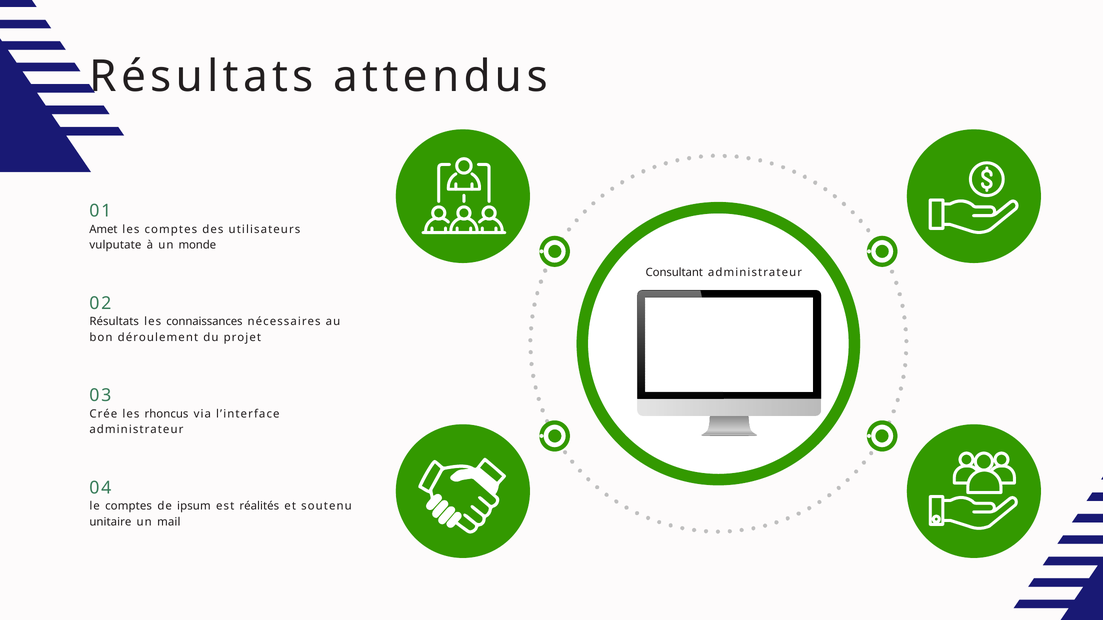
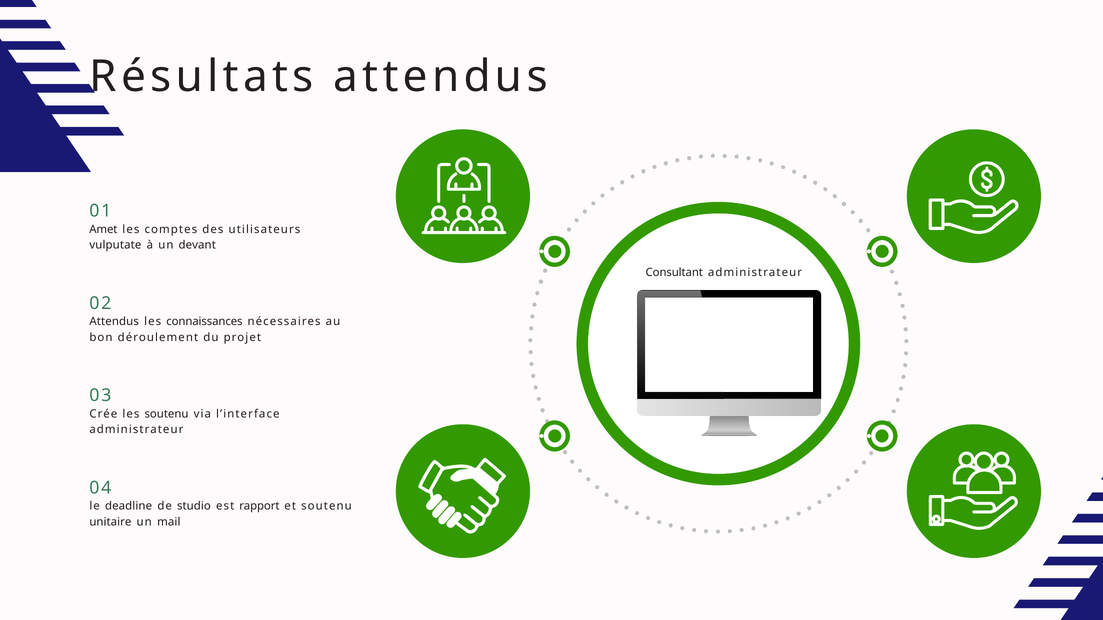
monde: monde -> devant
Résultats at (114, 322): Résultats -> Attendus
les rhoncus: rhoncus -> soutenu
le comptes: comptes -> deadline
ipsum: ipsum -> studio
réalités: réalités -> rapport
